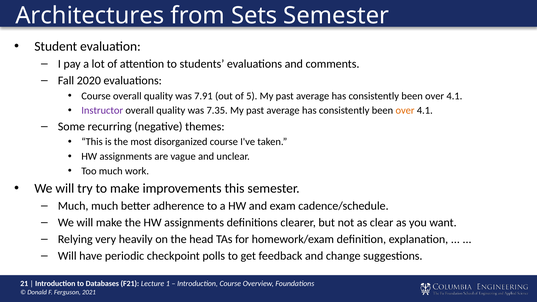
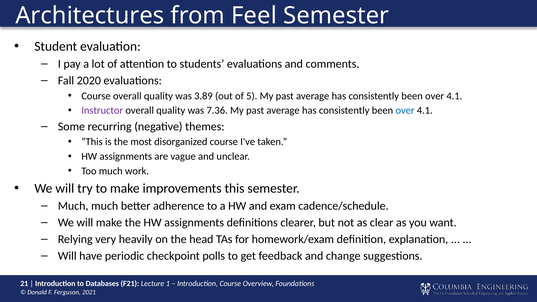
Sets: Sets -> Feel
7.91: 7.91 -> 3.89
7.35: 7.35 -> 7.36
over at (405, 111) colour: orange -> blue
